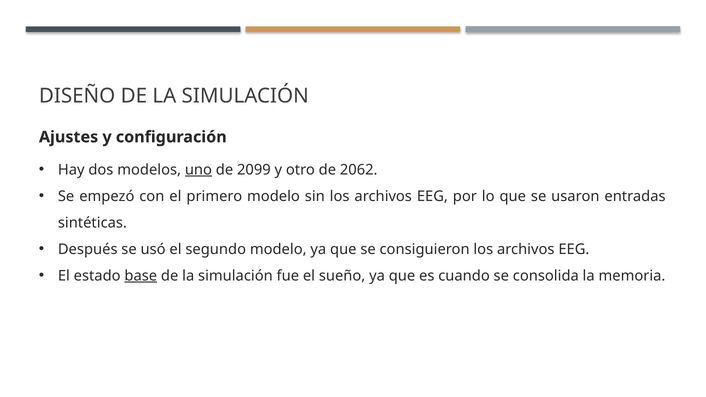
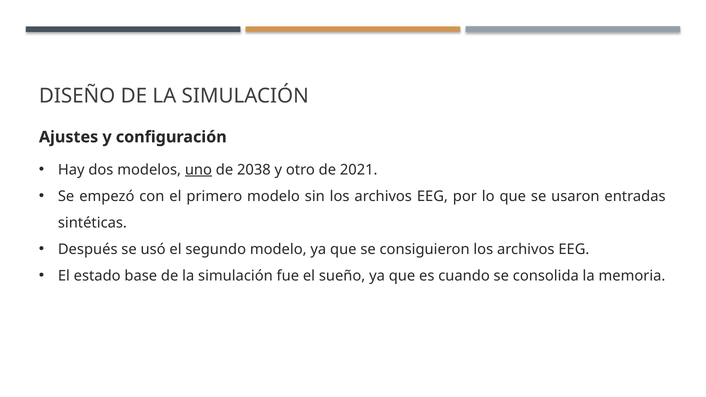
2099: 2099 -> 2038
2062: 2062 -> 2021
base underline: present -> none
